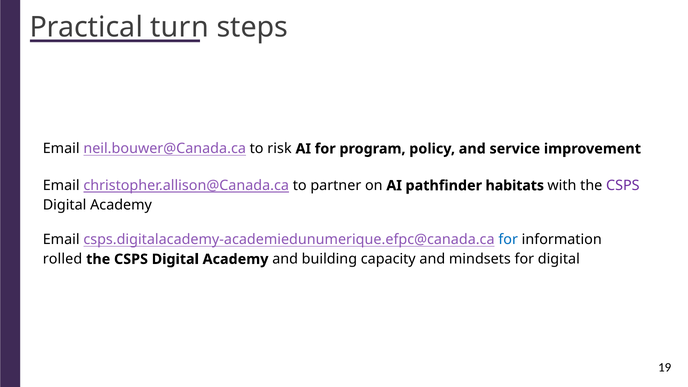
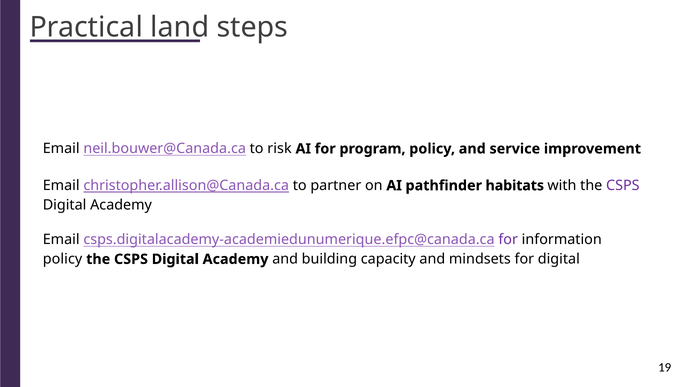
turn: turn -> land
for at (508, 240) colour: blue -> purple
rolled at (63, 259): rolled -> policy
